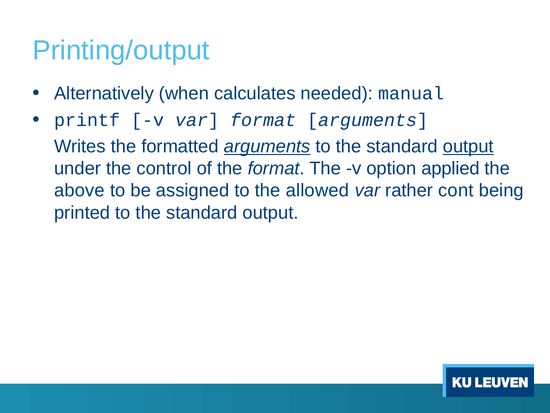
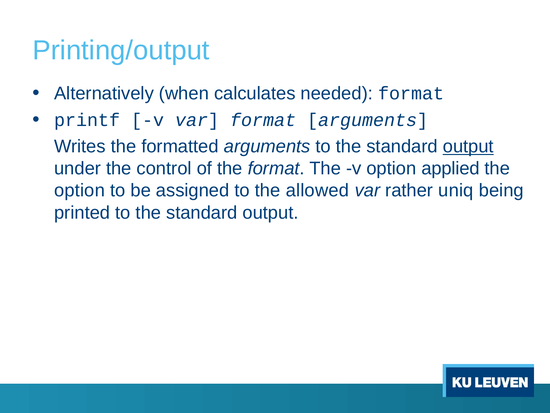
needed manual: manual -> format
arguments at (267, 146) underline: present -> none
above at (79, 190): above -> option
cont: cont -> uniq
